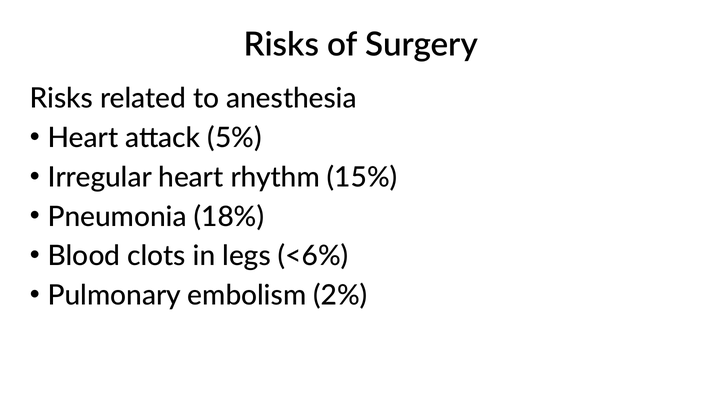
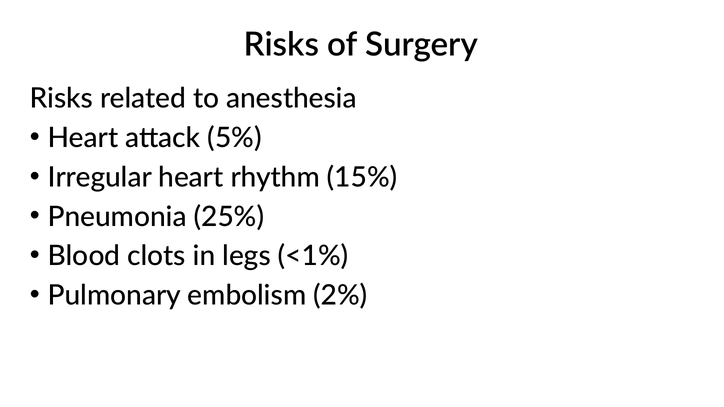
18%: 18% -> 25%
<6%: <6% -> <1%
